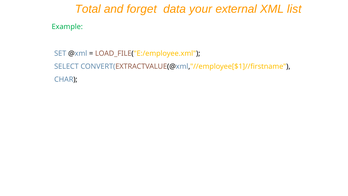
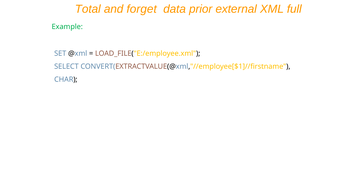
your: your -> prior
list: list -> full
